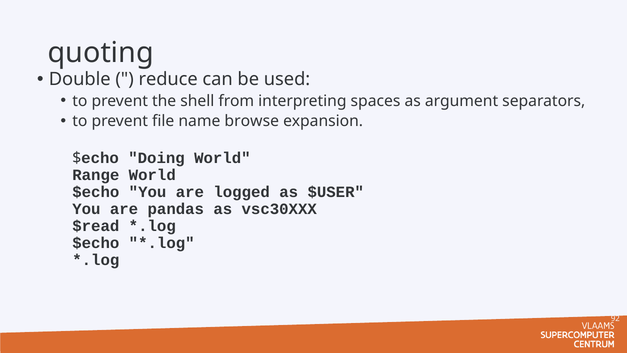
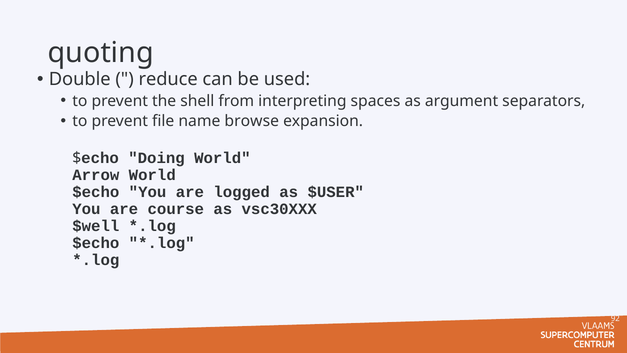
Range: Range -> Arrow
pandas: pandas -> course
$read: $read -> $well
